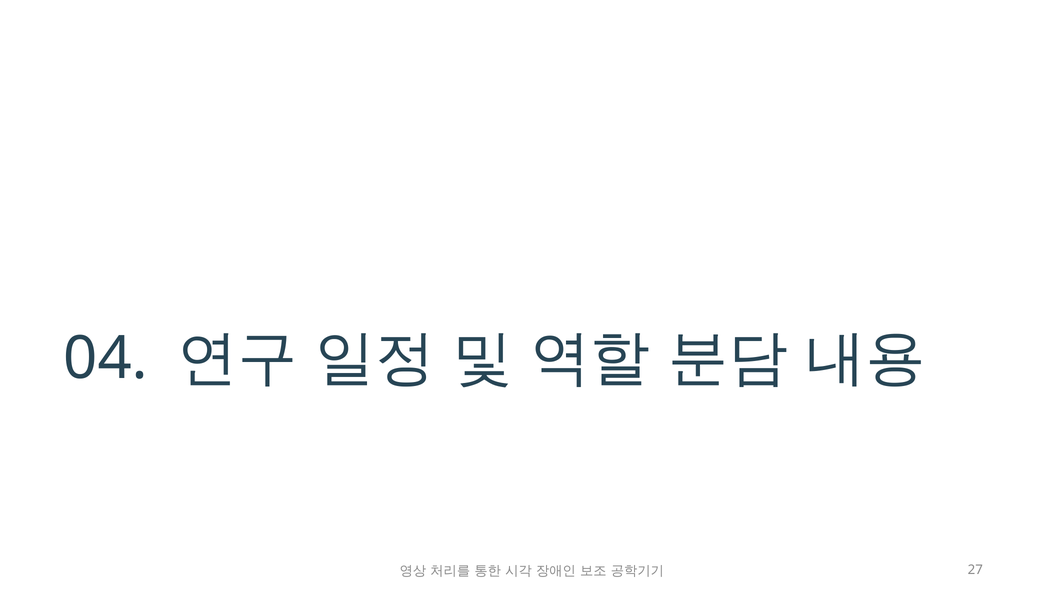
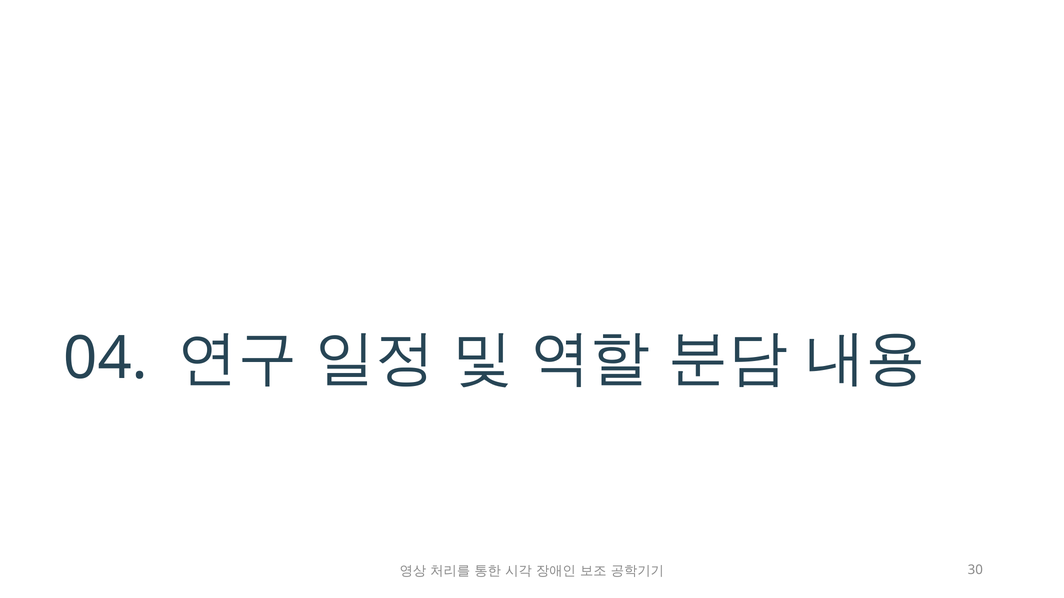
27: 27 -> 30
